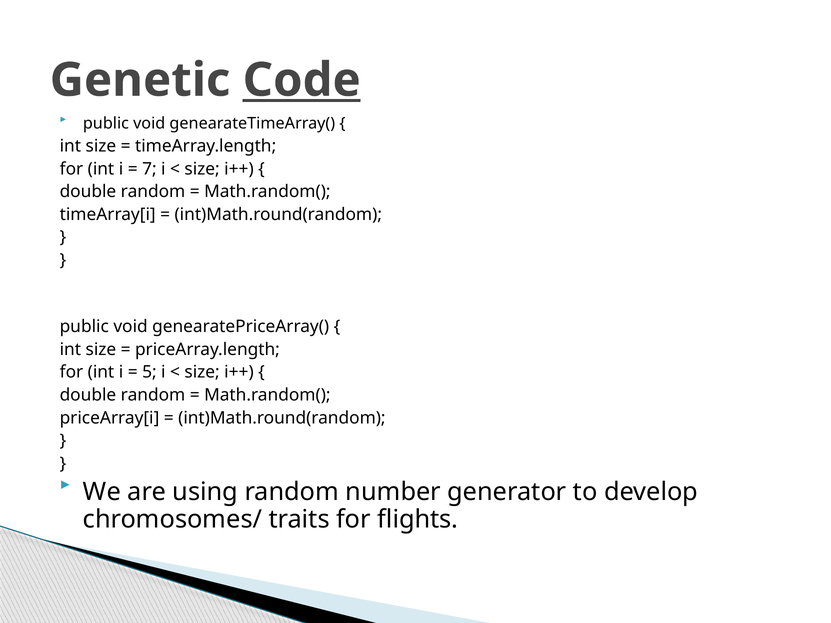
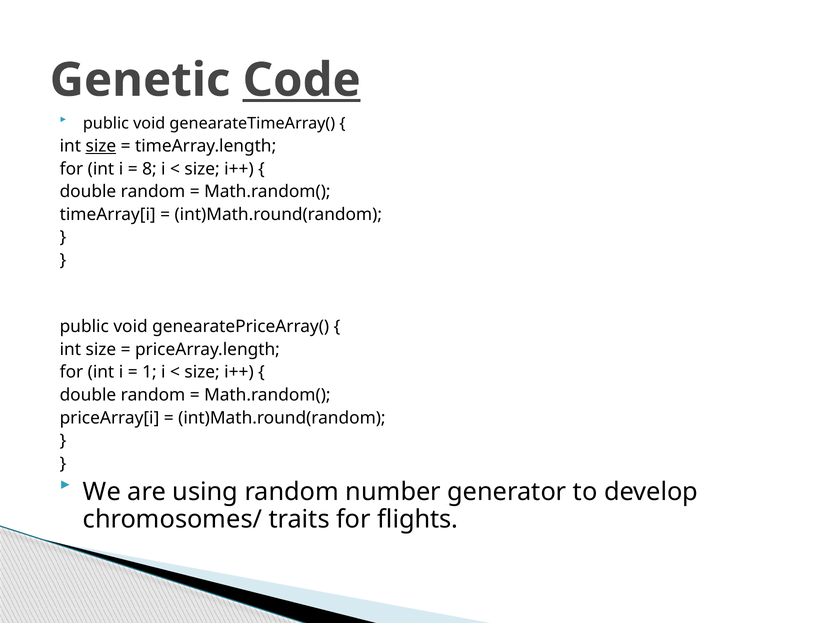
size at (101, 146) underline: none -> present
7: 7 -> 8
5: 5 -> 1
